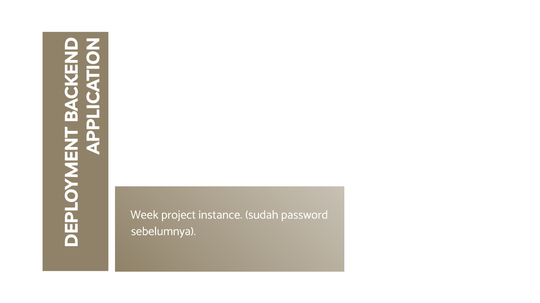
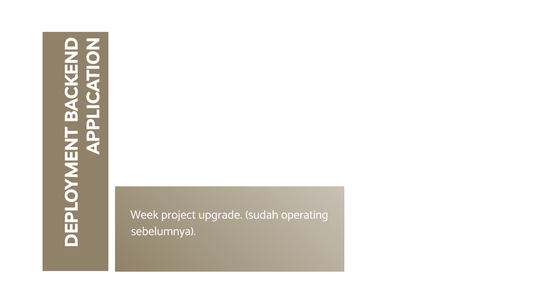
instance: instance -> upgrade
password: password -> operating
